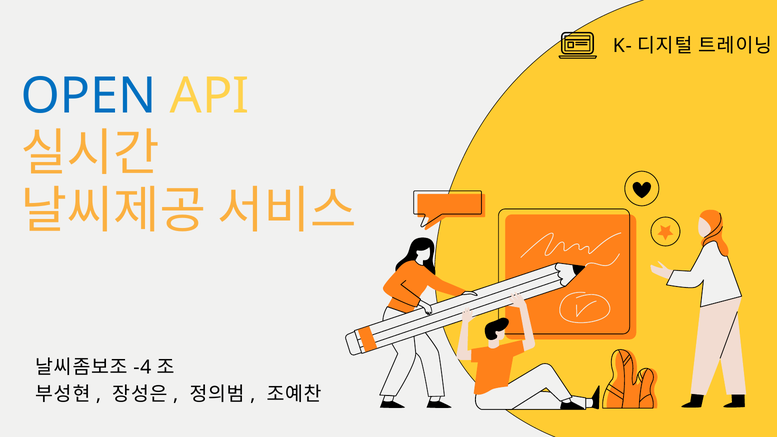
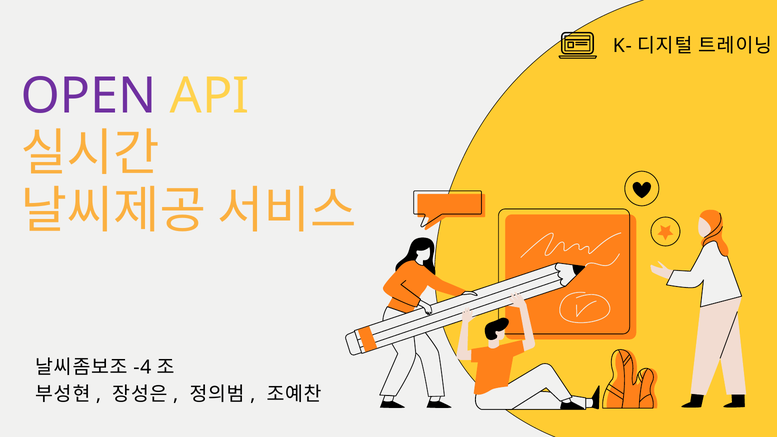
OPEN colour: blue -> purple
